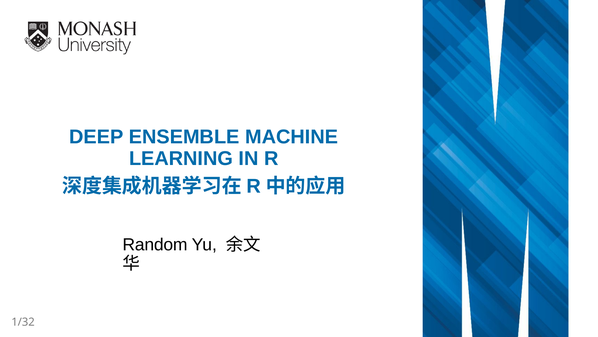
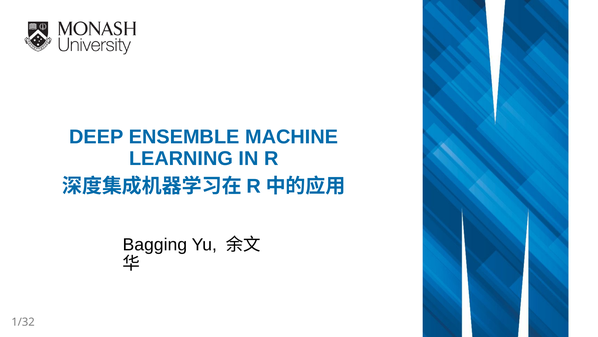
Random: Random -> Bagging
